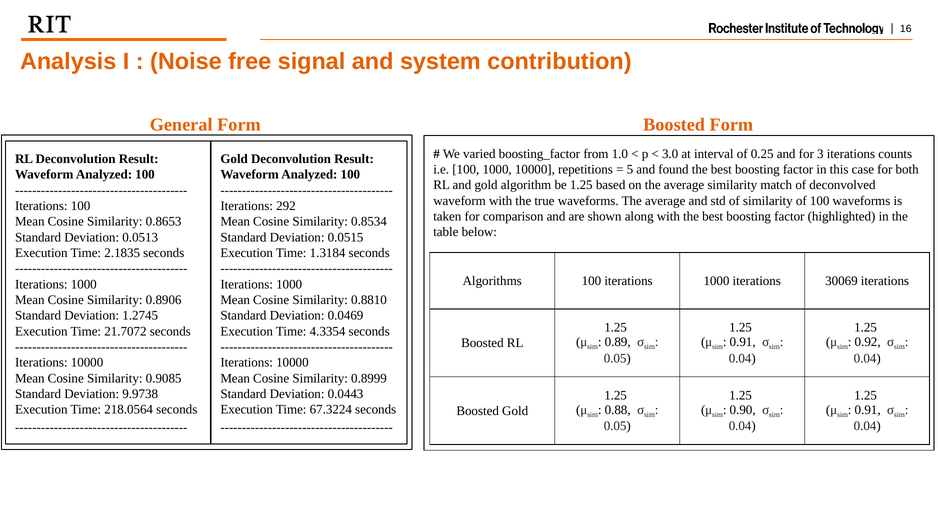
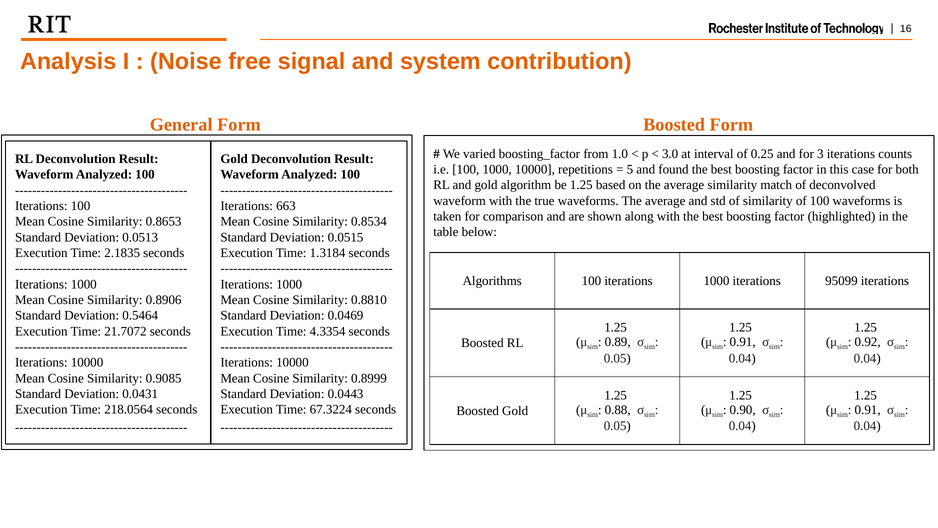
292: 292 -> 663
30069: 30069 -> 95099
1.2745: 1.2745 -> 0.5464
9.9738: 9.9738 -> 0.0431
